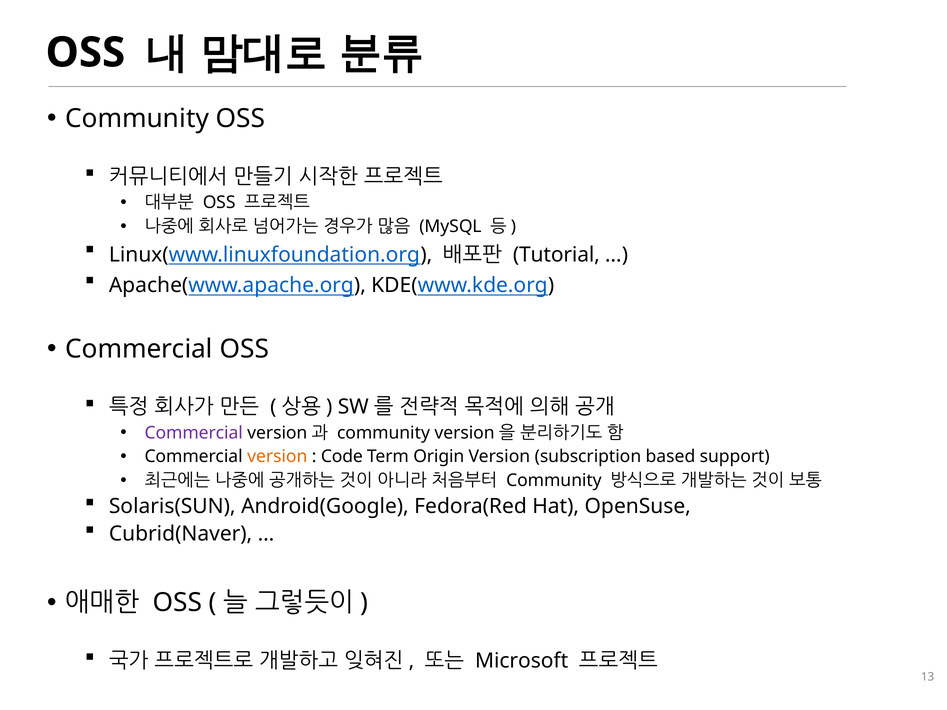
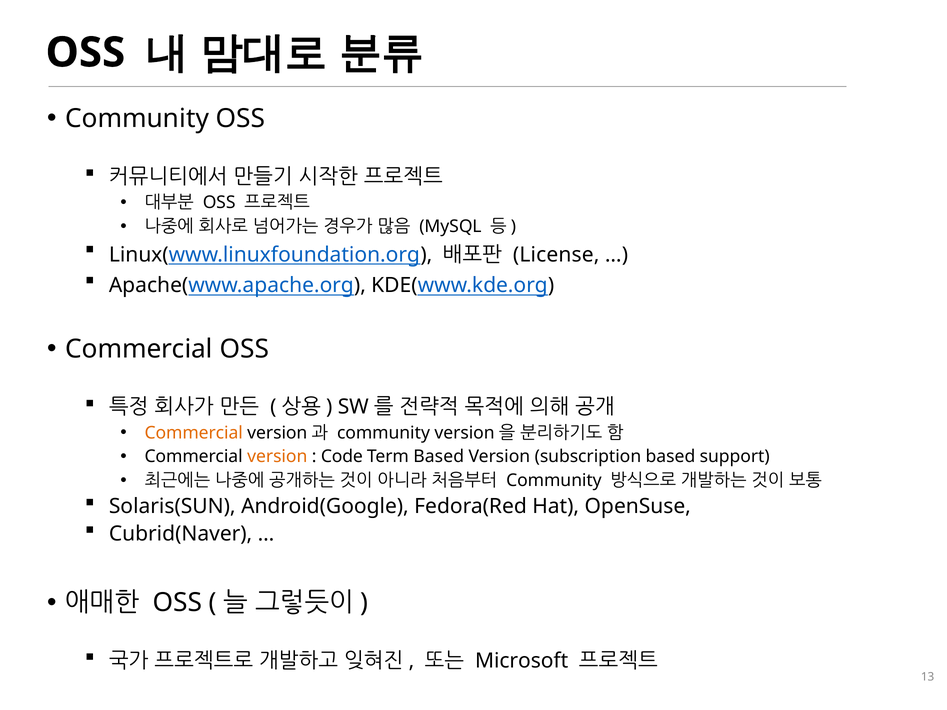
Tutorial: Tutorial -> License
Commercial at (194, 433) colour: purple -> orange
Term Origin: Origin -> Based
